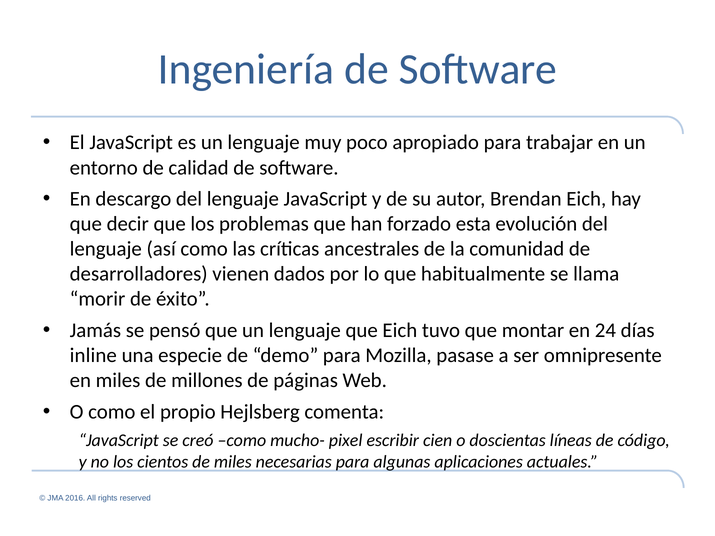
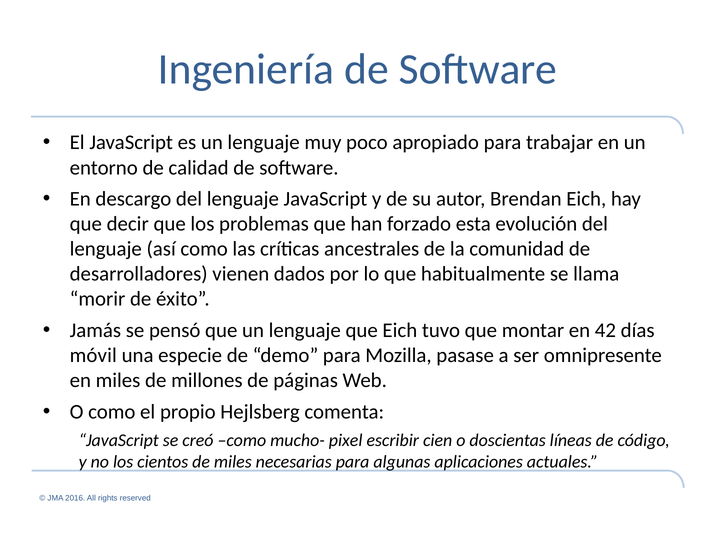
24: 24 -> 42
inline: inline -> móvil
